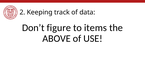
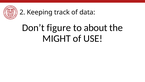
items: items -> about
ABOVE: ABOVE -> MIGHT
